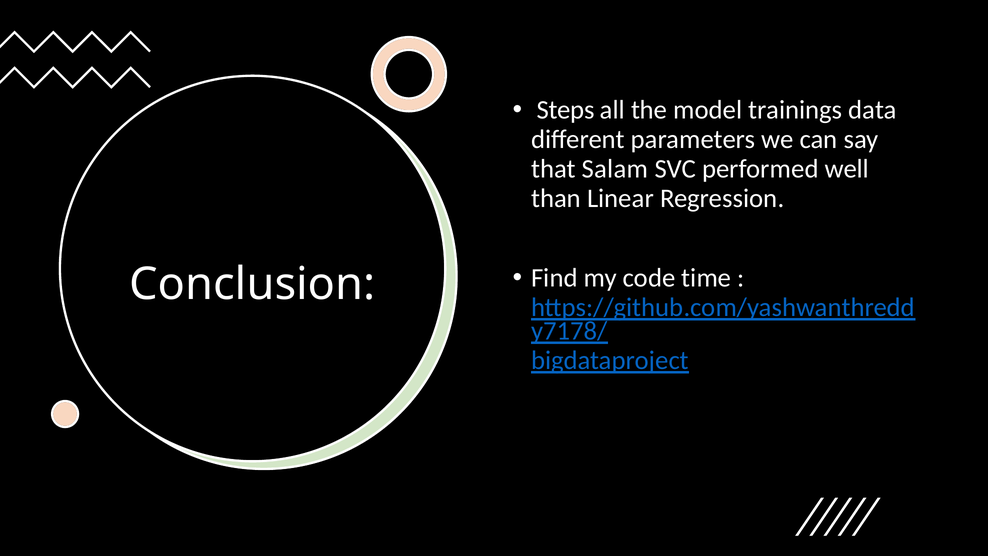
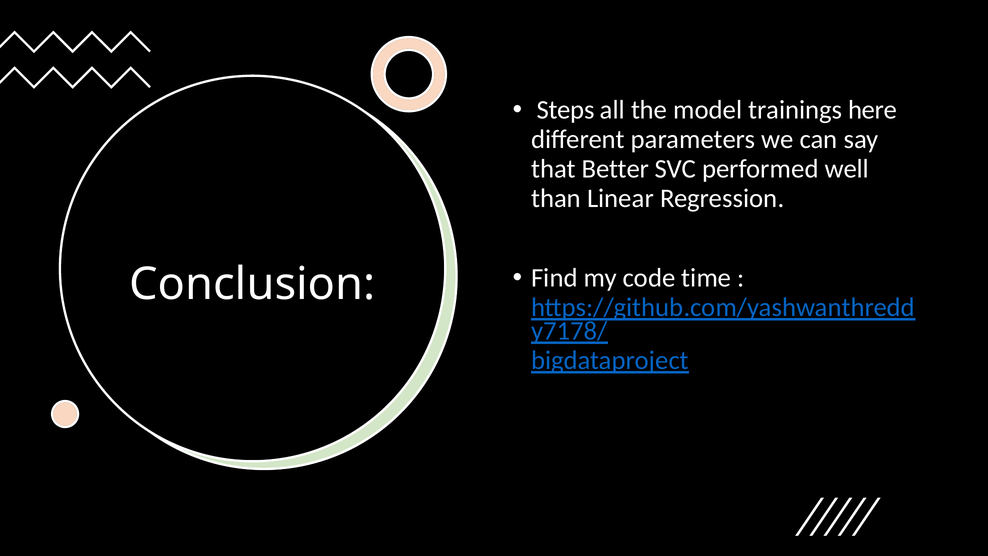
data: data -> here
Salam: Salam -> Better
